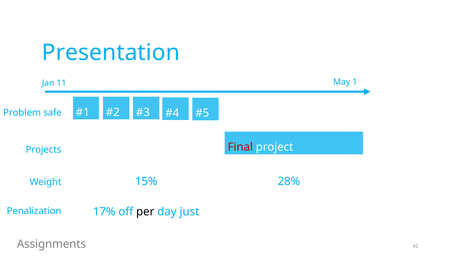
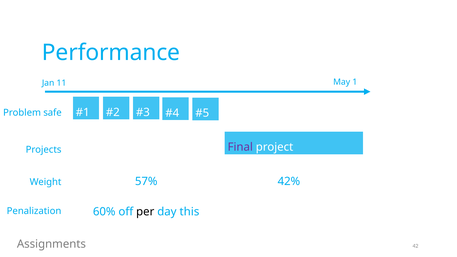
Presentation: Presentation -> Performance
Final colour: red -> purple
15%: 15% -> 57%
28%: 28% -> 42%
17%: 17% -> 60%
just: just -> this
